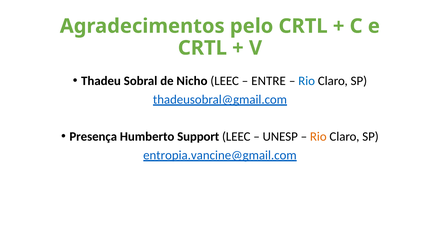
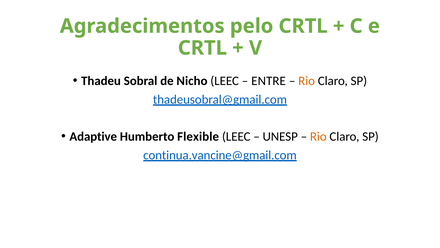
Rio at (307, 81) colour: blue -> orange
Presença: Presença -> Adaptive
Support: Support -> Flexible
entropia.vancine@gmail.com: entropia.vancine@gmail.com -> continua.vancine@gmail.com
